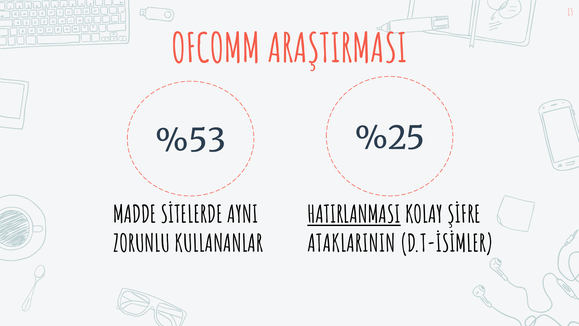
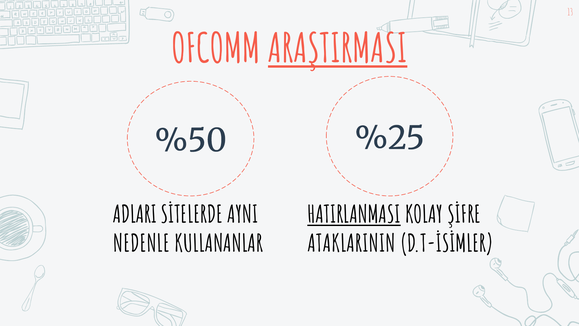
ARAŞTIRMASI underline: none -> present
%53: %53 -> %50
MADDE: MADDE -> ADLARI
ZORUNLU: ZORUNLU -> NEDENLE
